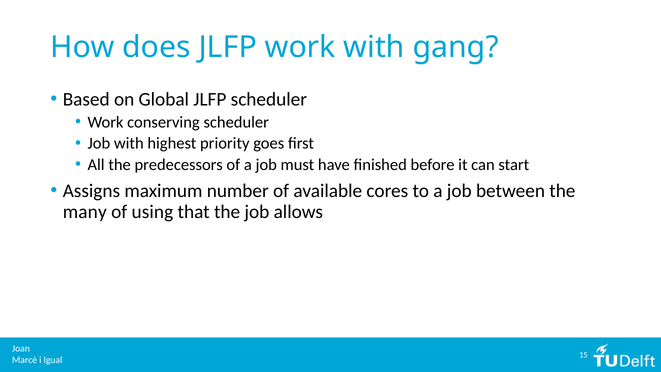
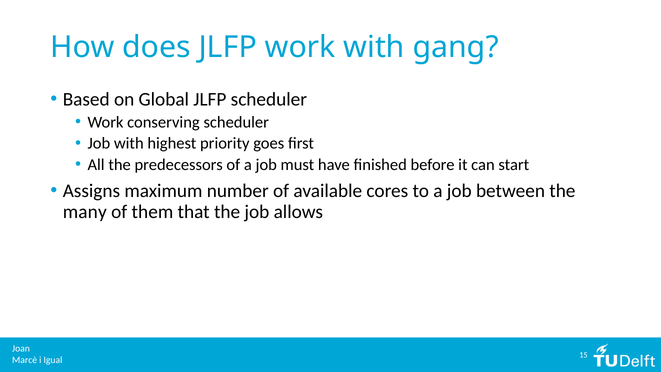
using: using -> them
